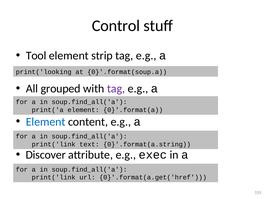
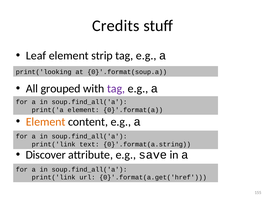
Control: Control -> Credits
Tool: Tool -> Leaf
Element at (46, 122) colour: blue -> orange
exec: exec -> save
